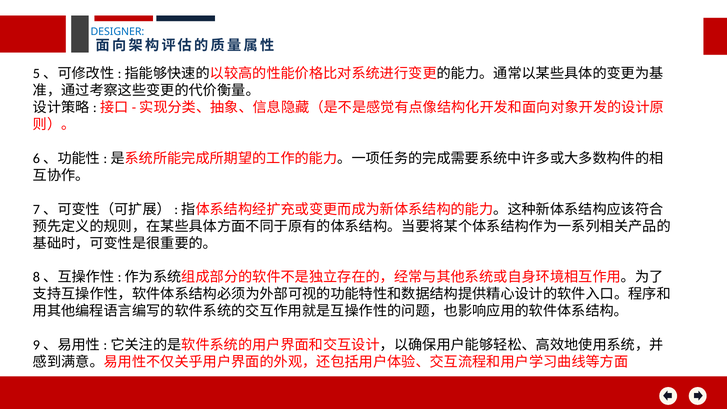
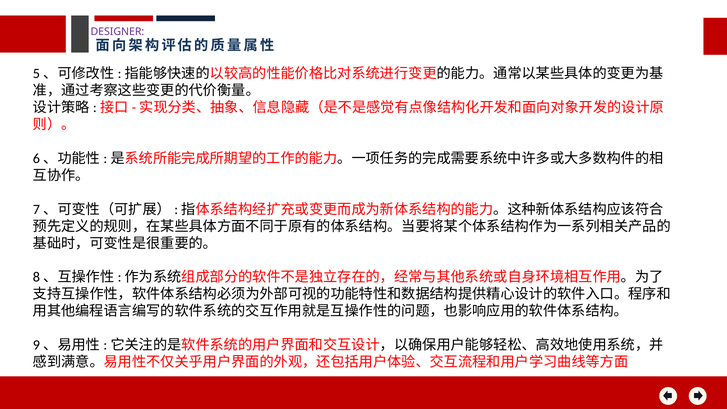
DESIGNER colour: blue -> purple
